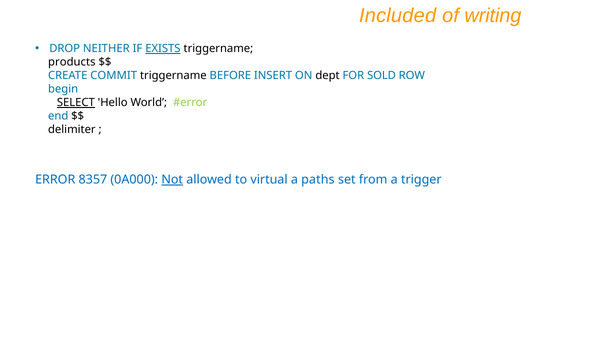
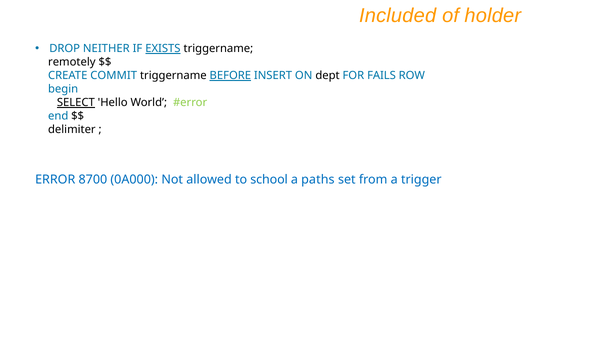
writing: writing -> holder
products: products -> remotely
BEFORE underline: none -> present
SOLD: SOLD -> FAILS
8357: 8357 -> 8700
Not underline: present -> none
virtual: virtual -> school
